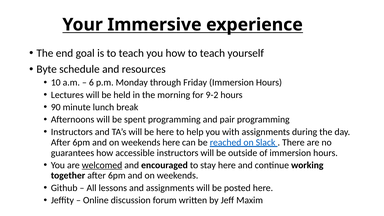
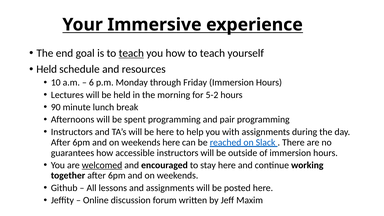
teach at (131, 53) underline: none -> present
Byte at (47, 69): Byte -> Held
9-2: 9-2 -> 5-2
